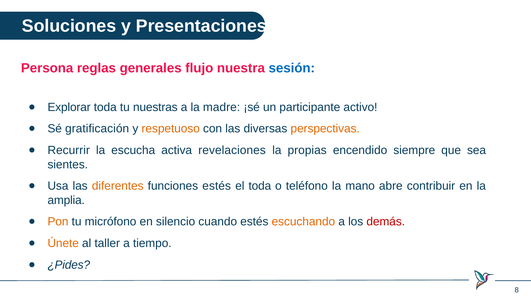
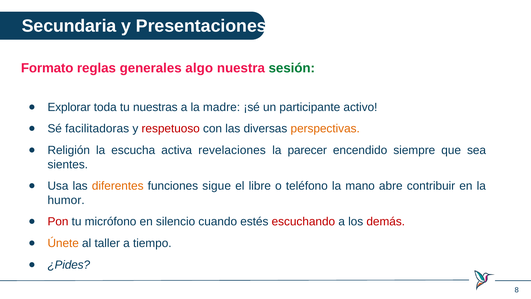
Soluciones: Soluciones -> Secundaria
Persona: Persona -> Formato
flujo: flujo -> algo
sesión colour: blue -> green
gratificación: gratificación -> facilitadoras
respetuoso colour: orange -> red
Recurrir: Recurrir -> Religión
propias: propias -> parecer
funciones estés: estés -> sigue
el toda: toda -> libre
amplia: amplia -> humor
Pon colour: orange -> red
escuchando colour: orange -> red
